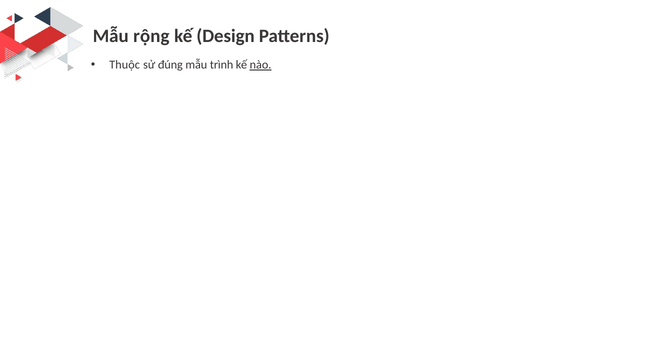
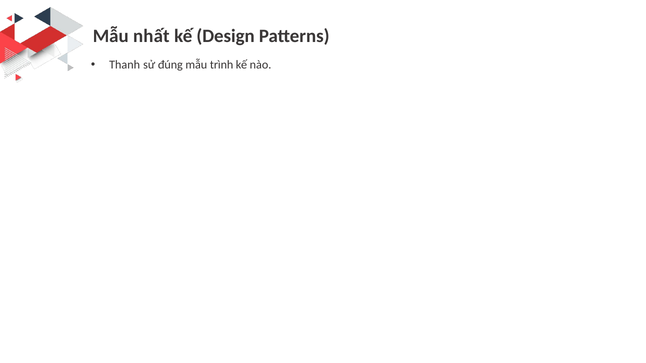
rộng: rộng -> nhất
Thuộc: Thuộc -> Thanh
nào underline: present -> none
